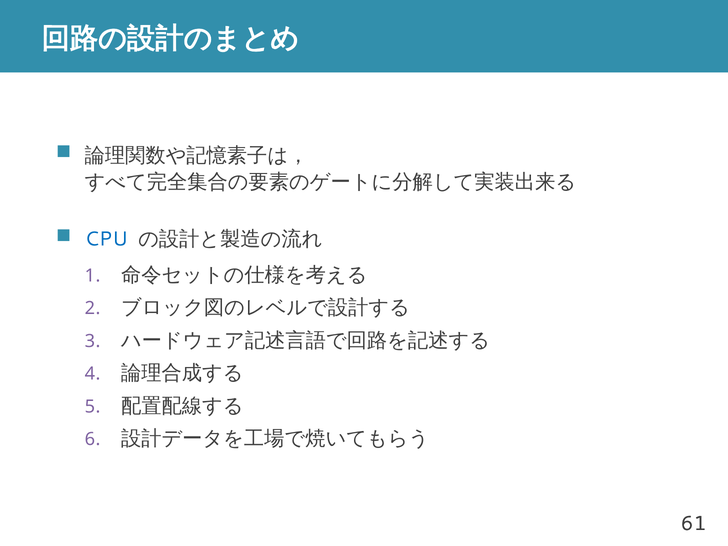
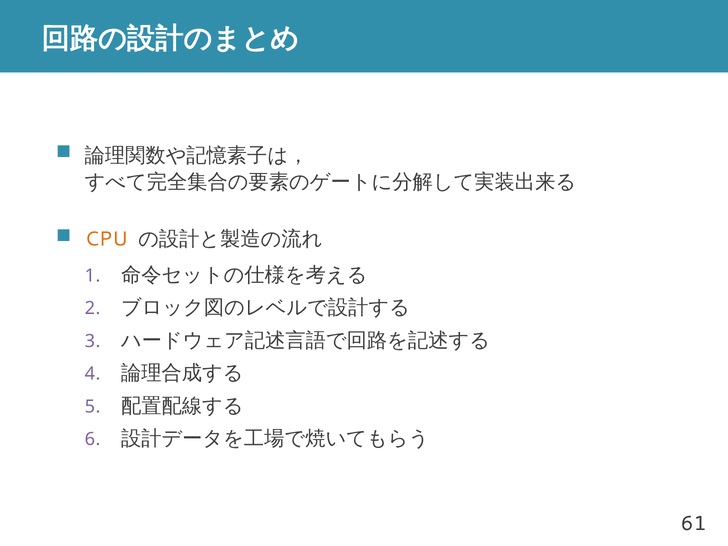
CPU colour: blue -> orange
